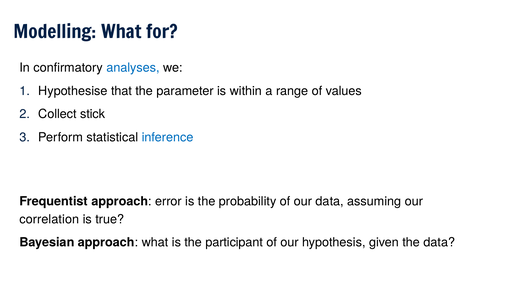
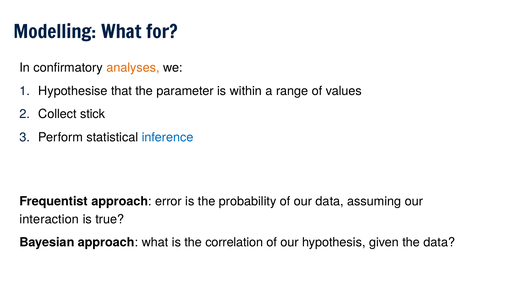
analyses colour: blue -> orange
correlation: correlation -> interaction
participant: participant -> correlation
